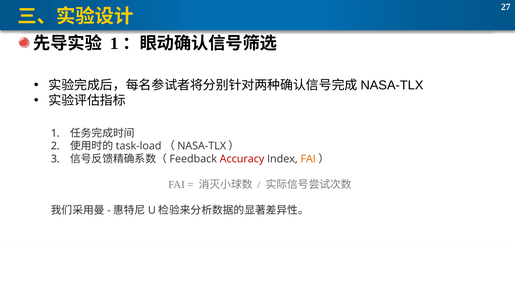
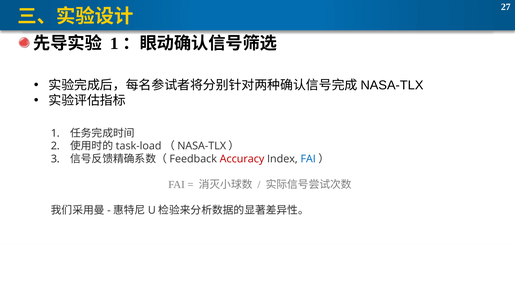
FAI at (308, 159) colour: orange -> blue
